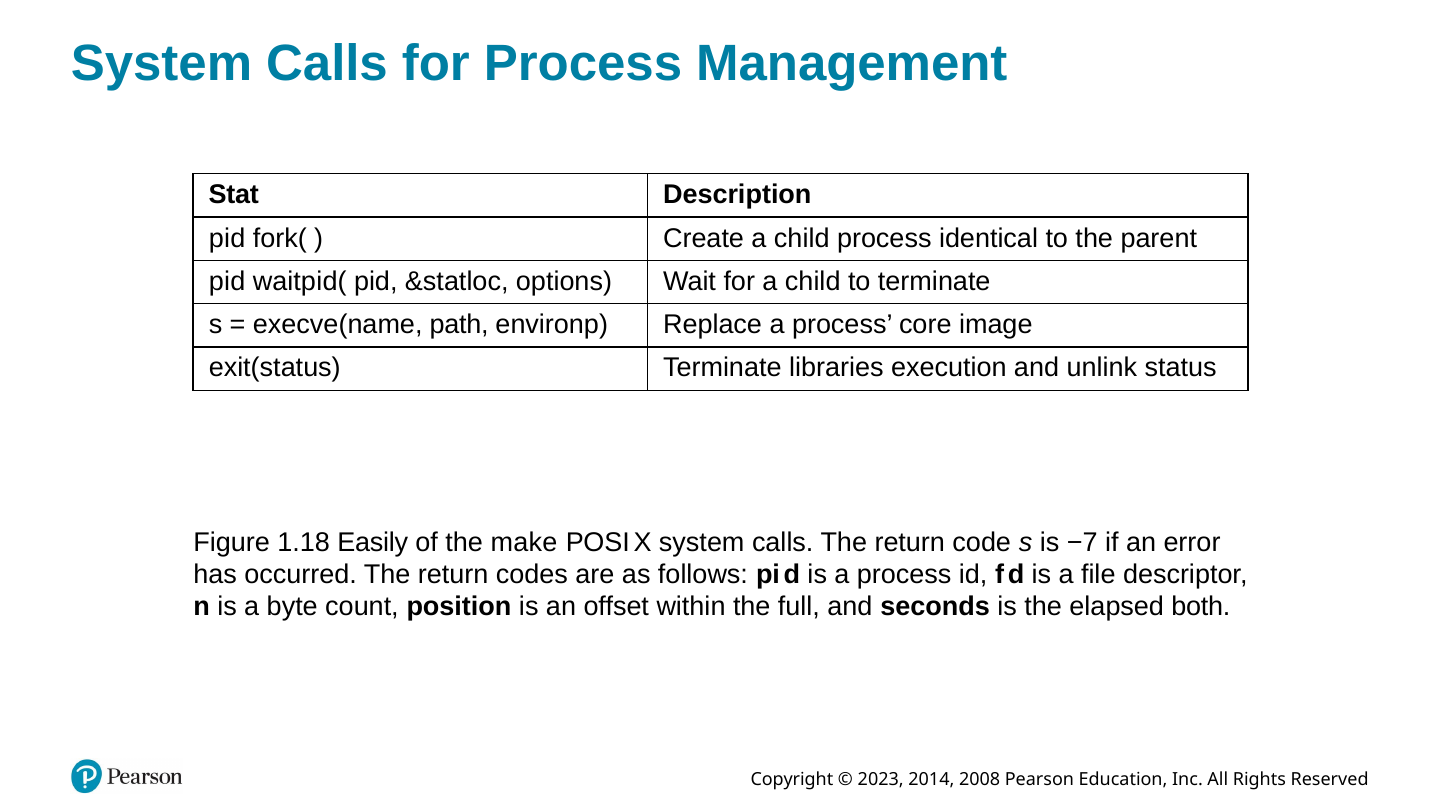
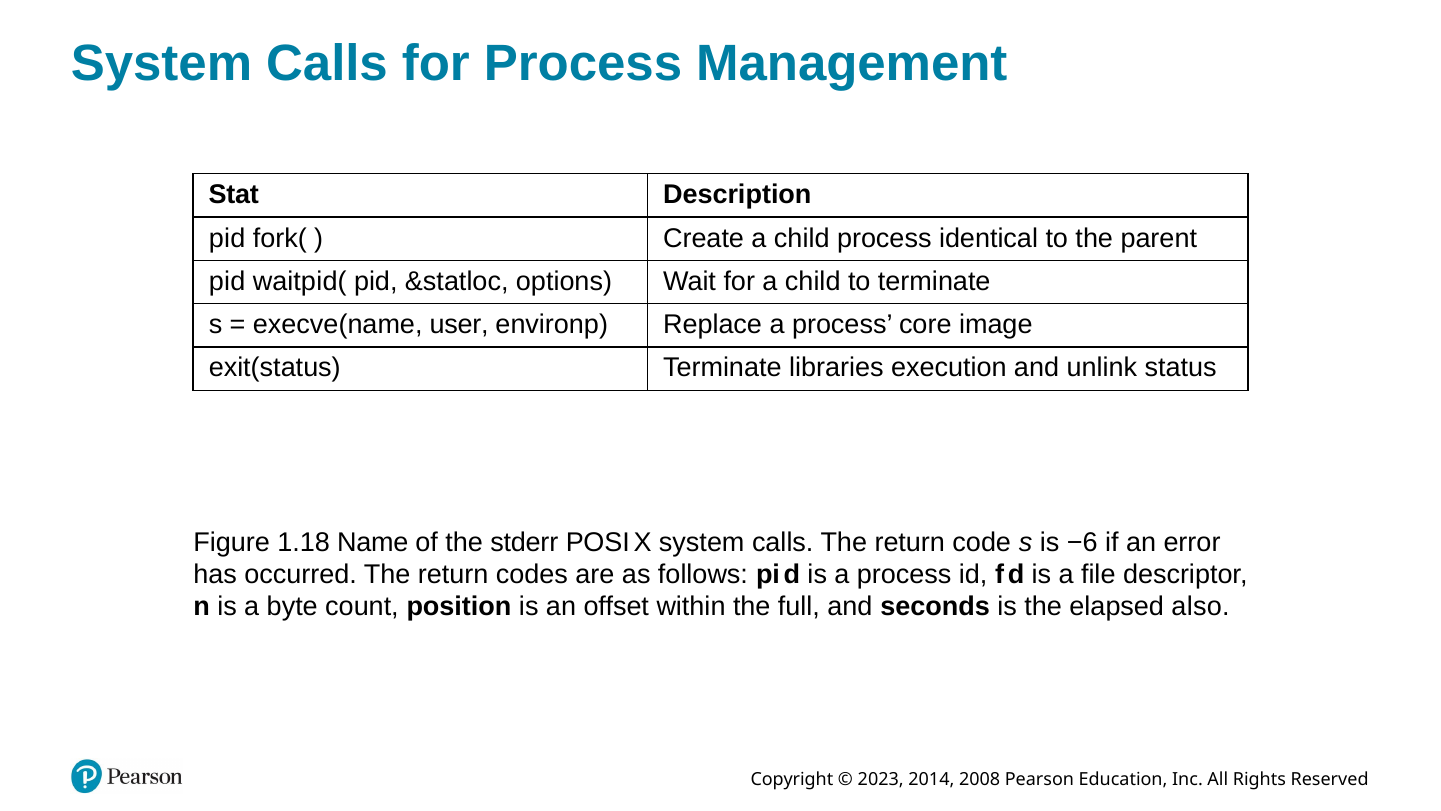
path: path -> user
Easily: Easily -> Name
make: make -> stderr
−7: −7 -> −6
both: both -> also
